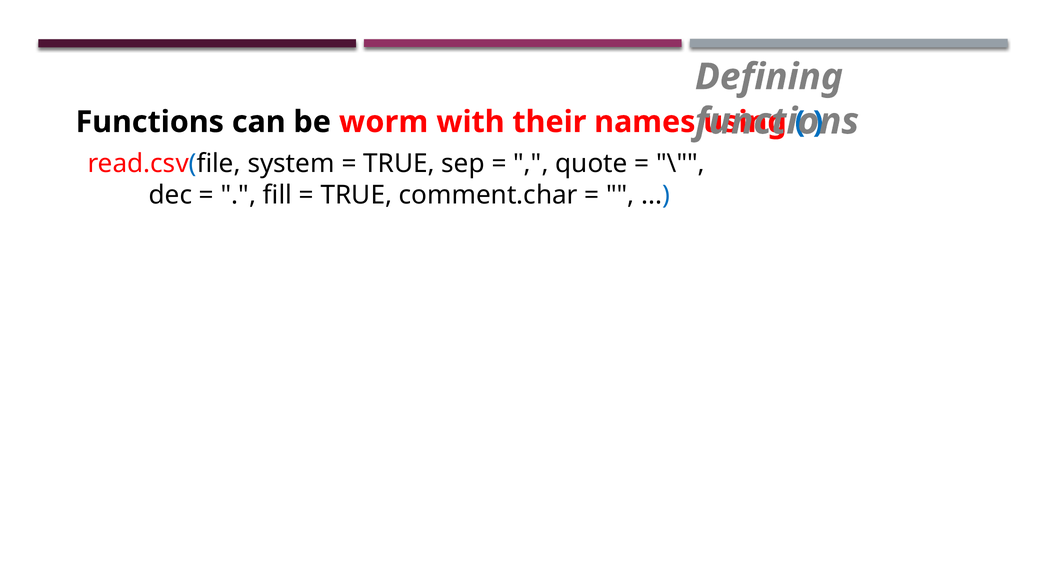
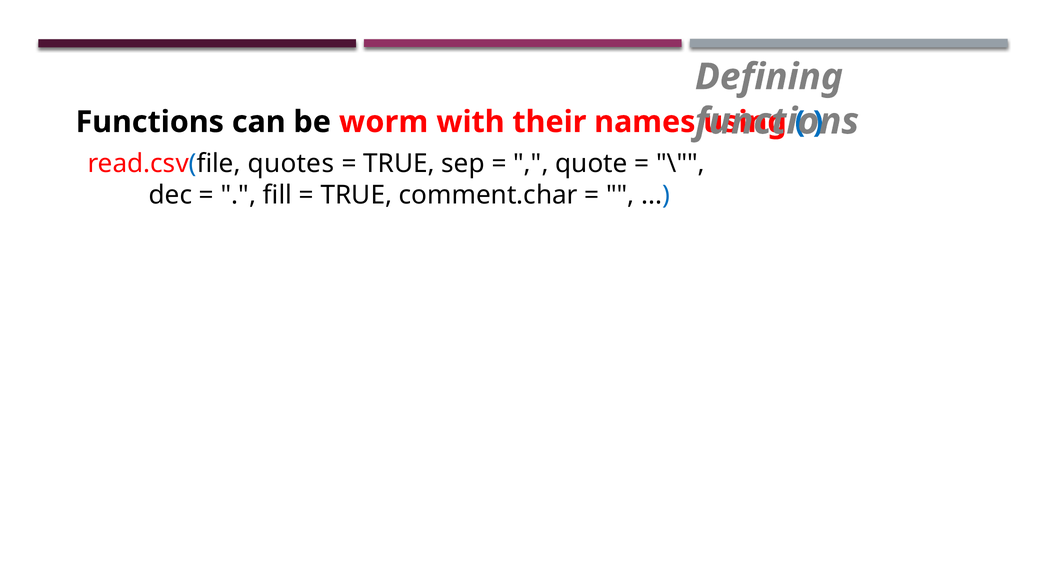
system: system -> quotes
